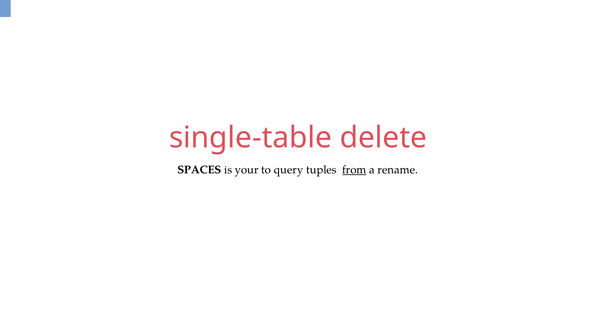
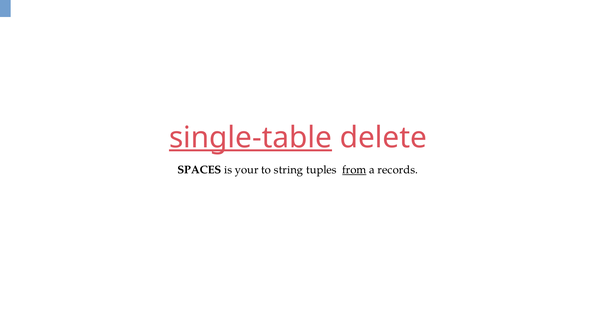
single-table underline: none -> present
query: query -> string
rename: rename -> records
